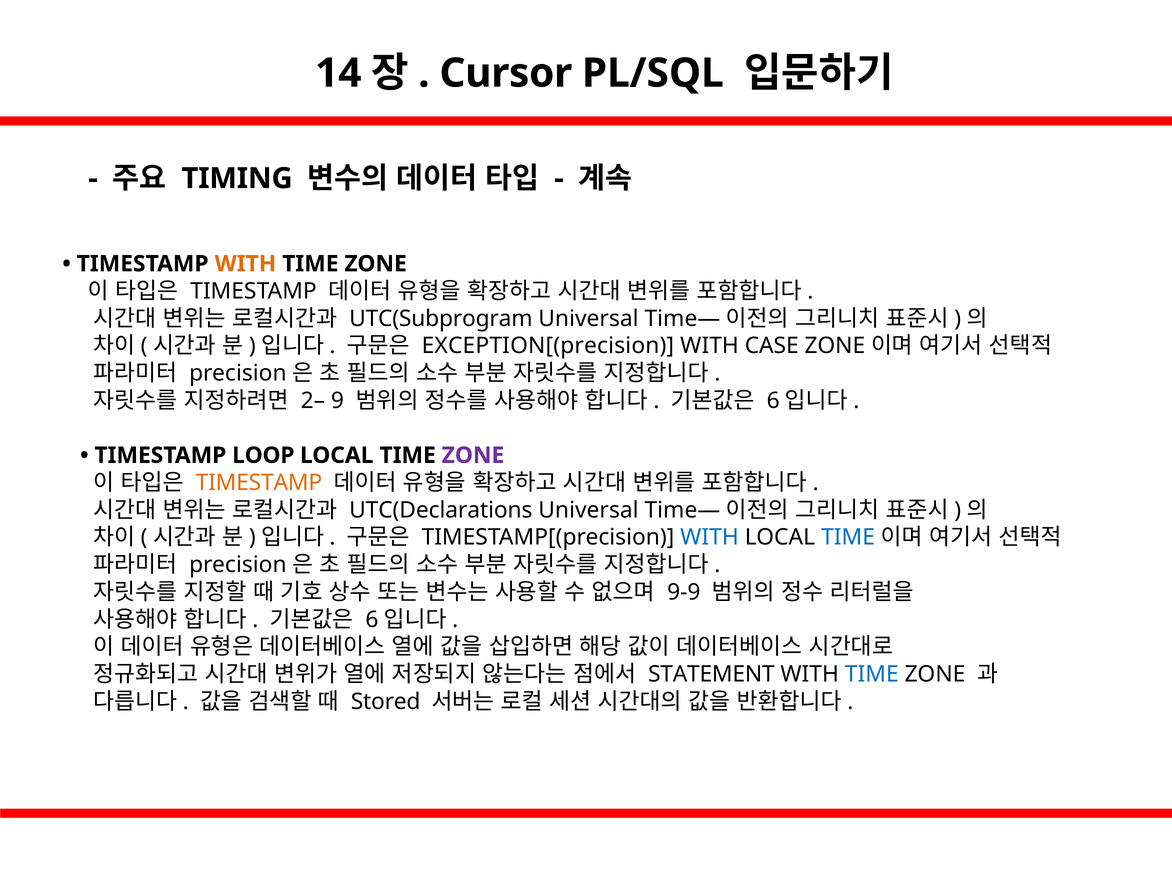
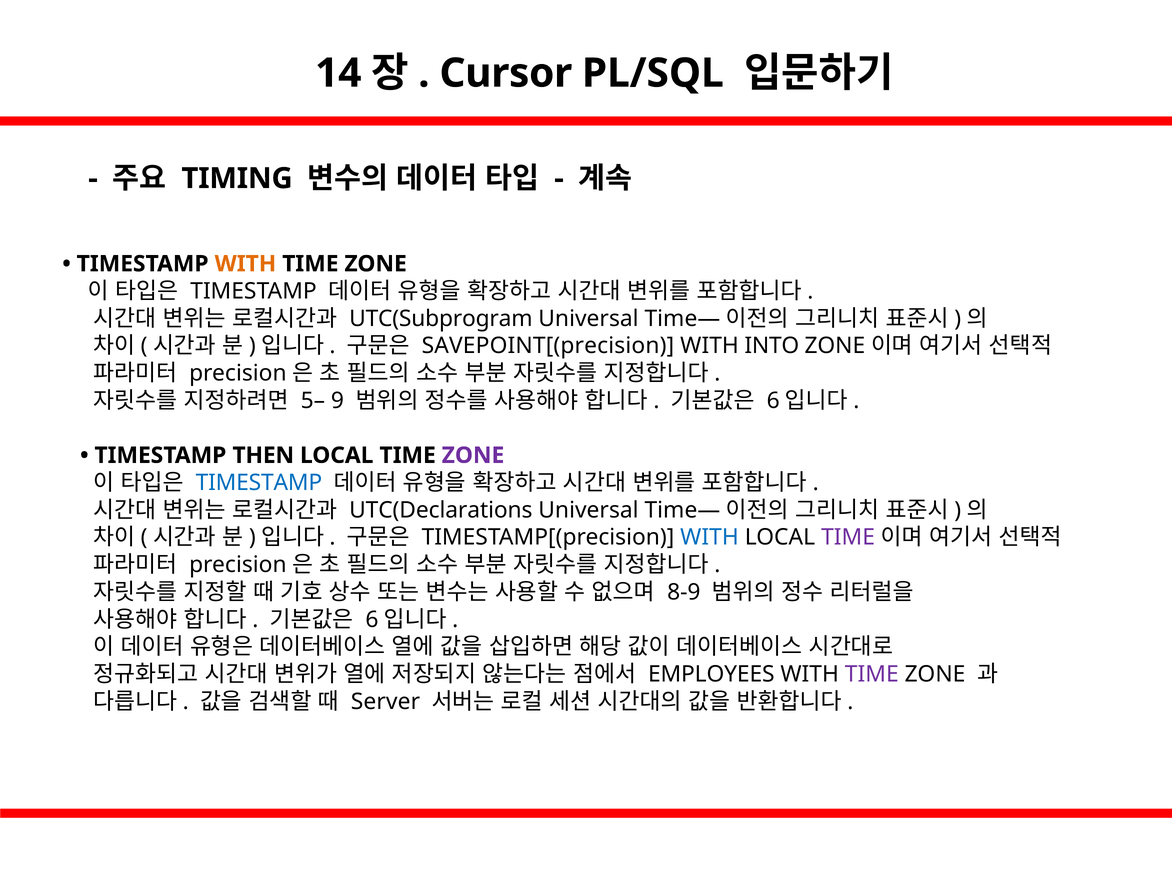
EXCEPTION[(precision: EXCEPTION[(precision -> SAVEPOINT[(precision
CASE: CASE -> INTO
2–: 2– -> 5–
LOOP: LOOP -> THEN
TIMESTAMP at (259, 483) colour: orange -> blue
TIME at (848, 537) colour: blue -> purple
9-9: 9-9 -> 8-9
STATEMENT: STATEMENT -> EMPLOYEES
TIME at (872, 674) colour: blue -> purple
Stored: Stored -> Server
